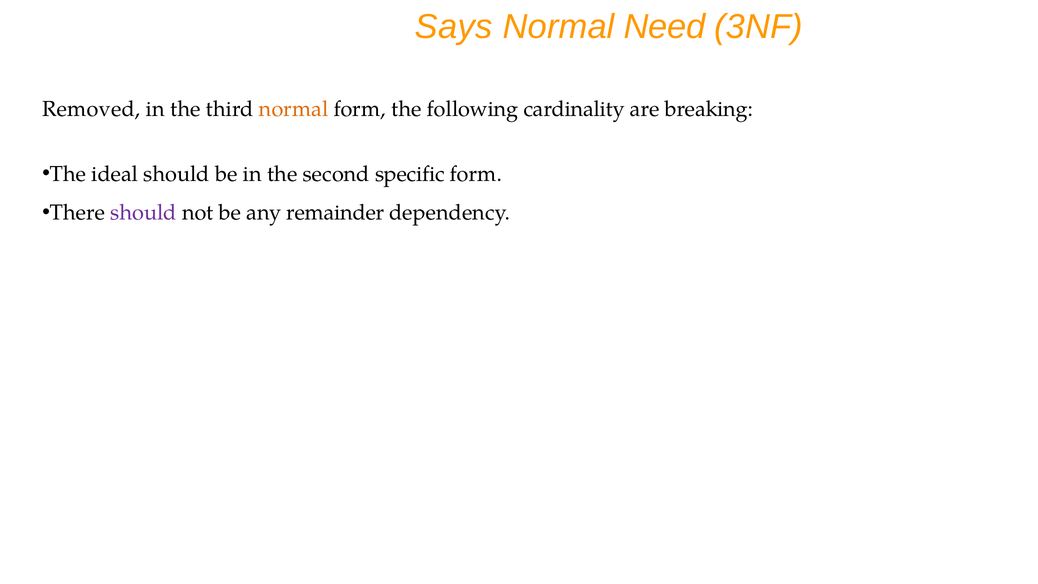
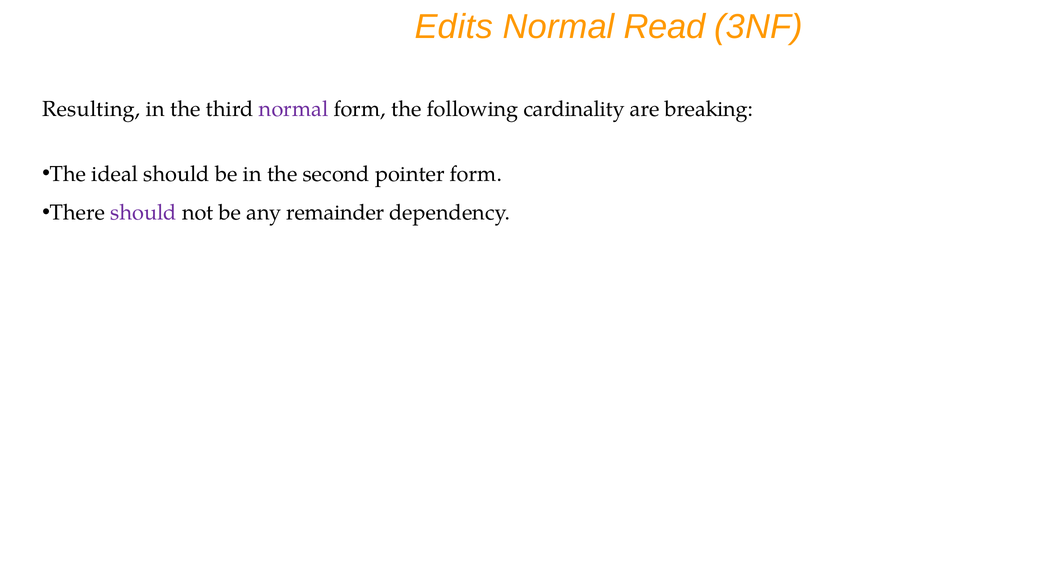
Says: Says -> Edits
Need: Need -> Read
Removed: Removed -> Resulting
normal at (294, 109) colour: orange -> purple
specific: specific -> pointer
